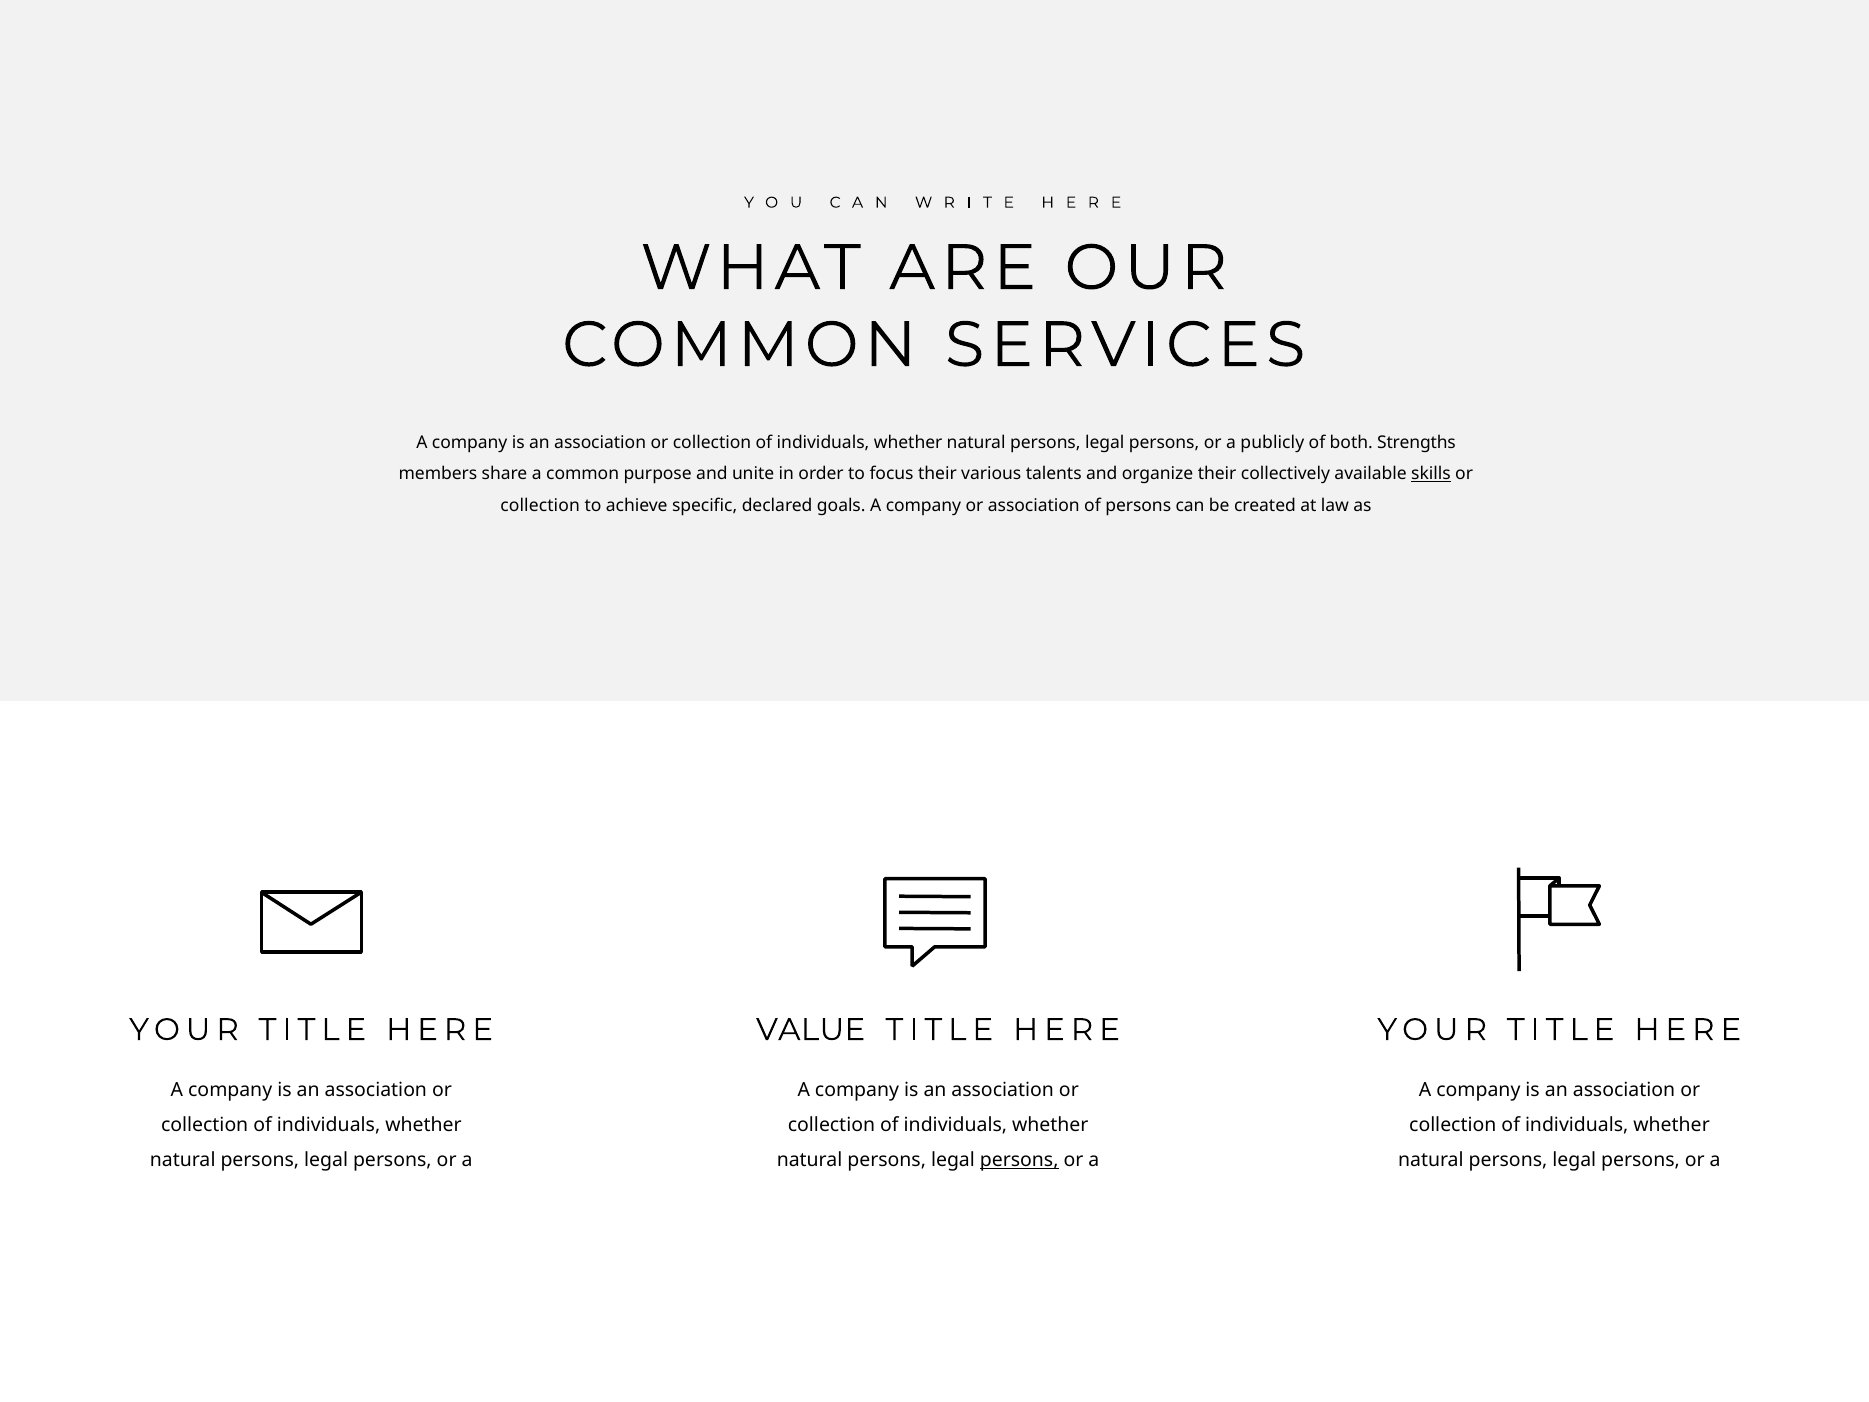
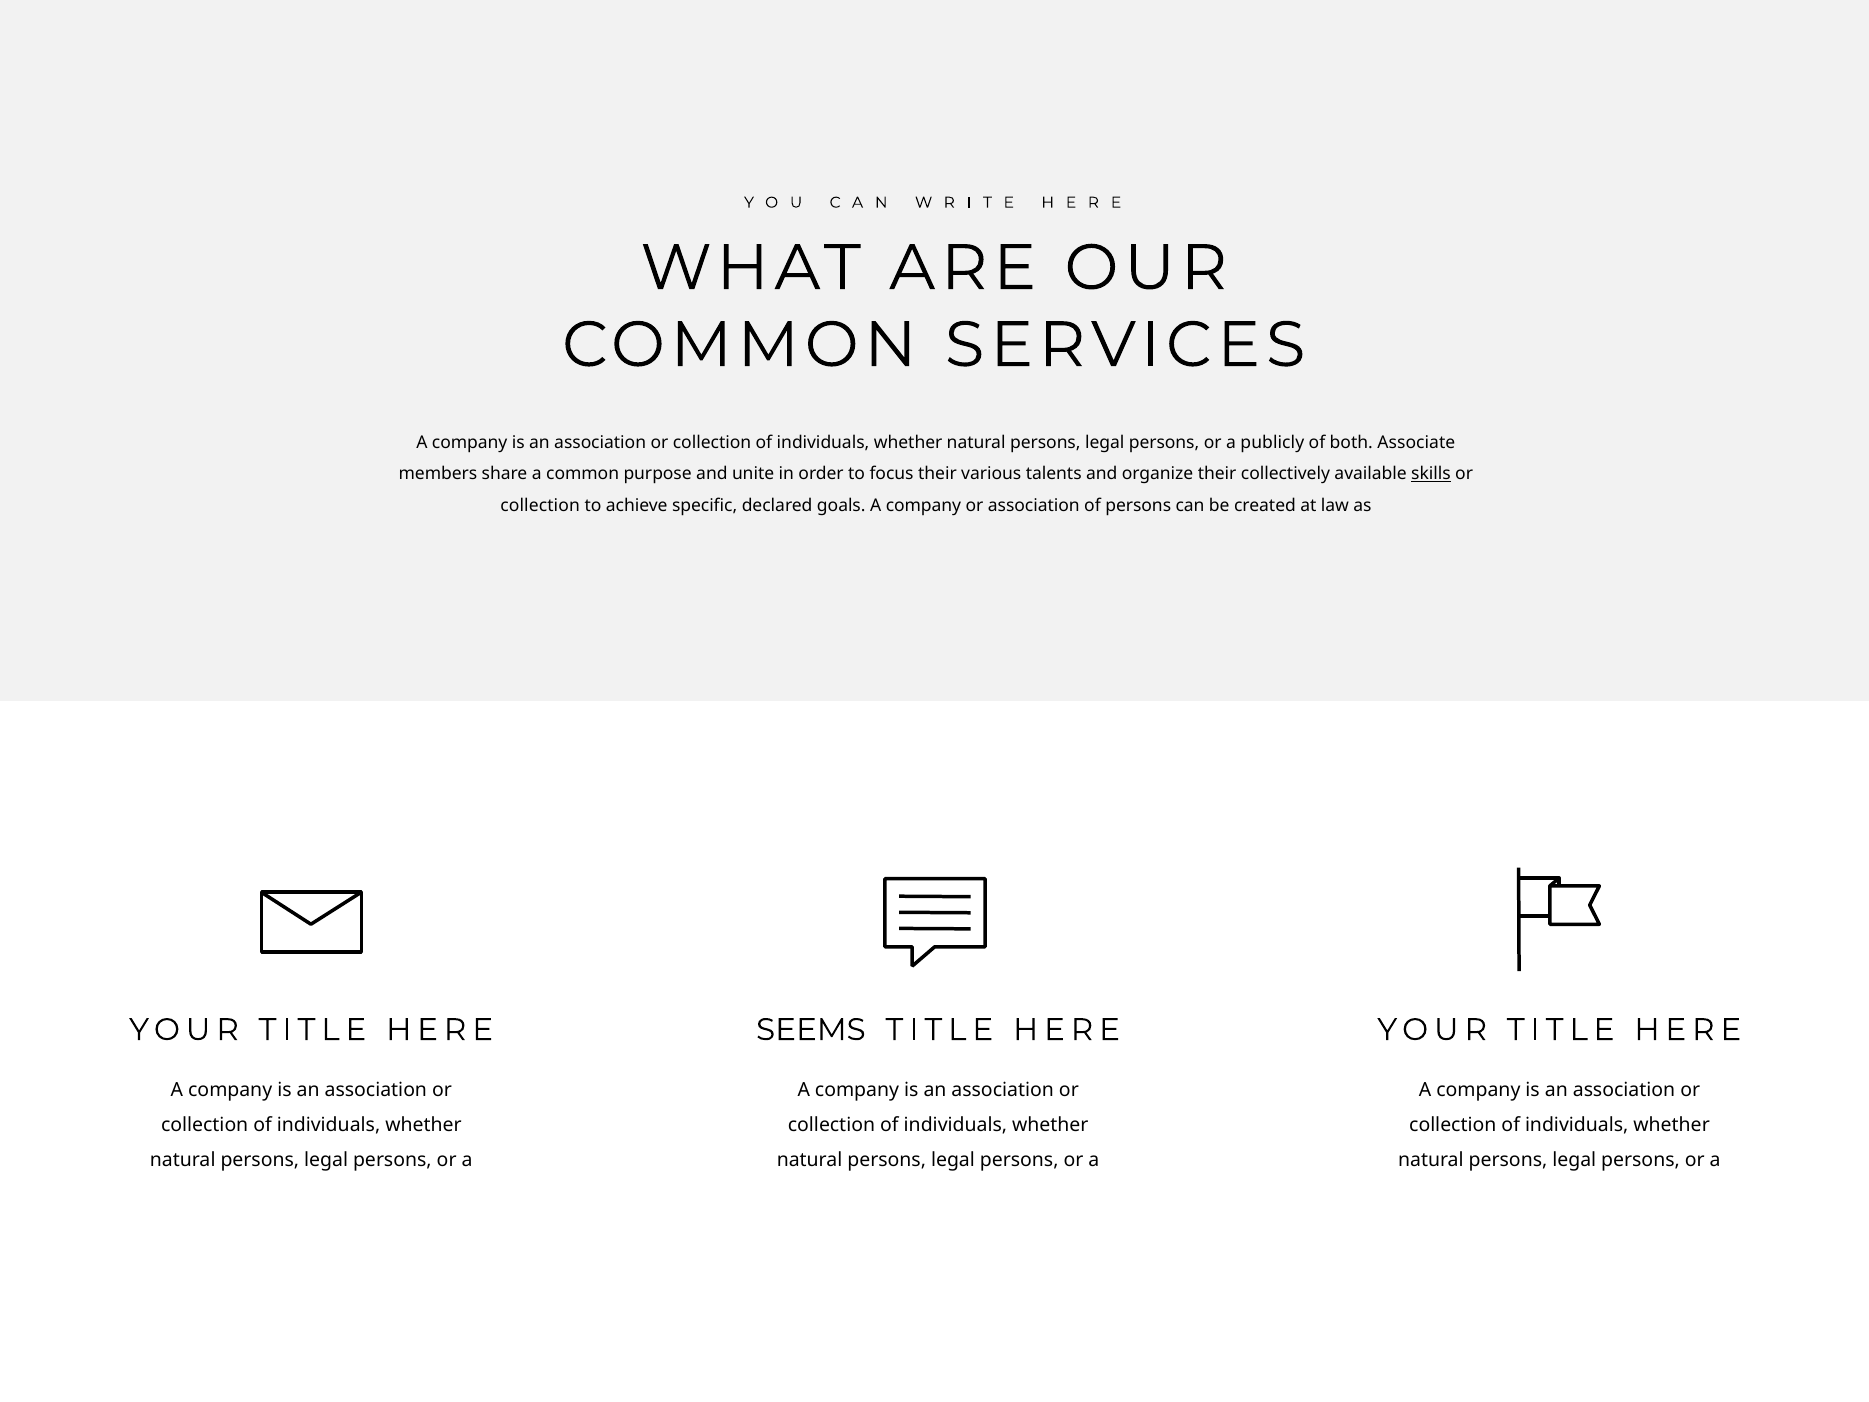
Strengths: Strengths -> Associate
VALUE: VALUE -> SEEMS
persons at (1019, 1160) underline: present -> none
